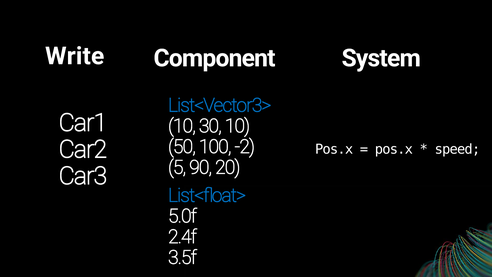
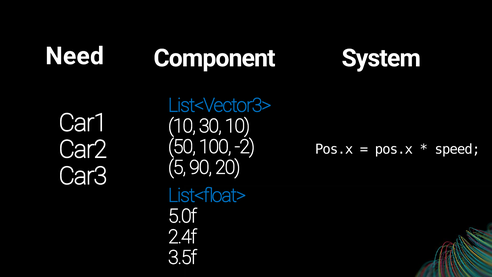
Write: Write -> Need
